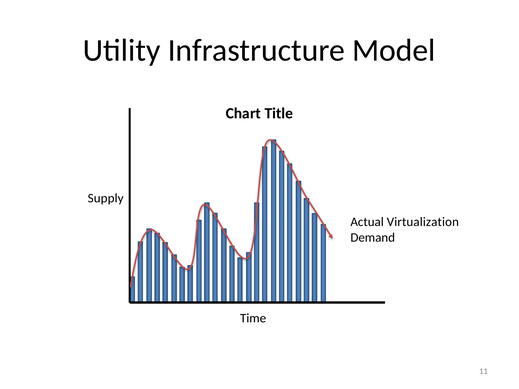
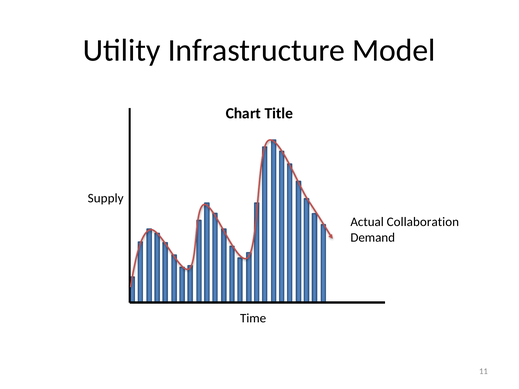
Virtualization: Virtualization -> Collaboration
